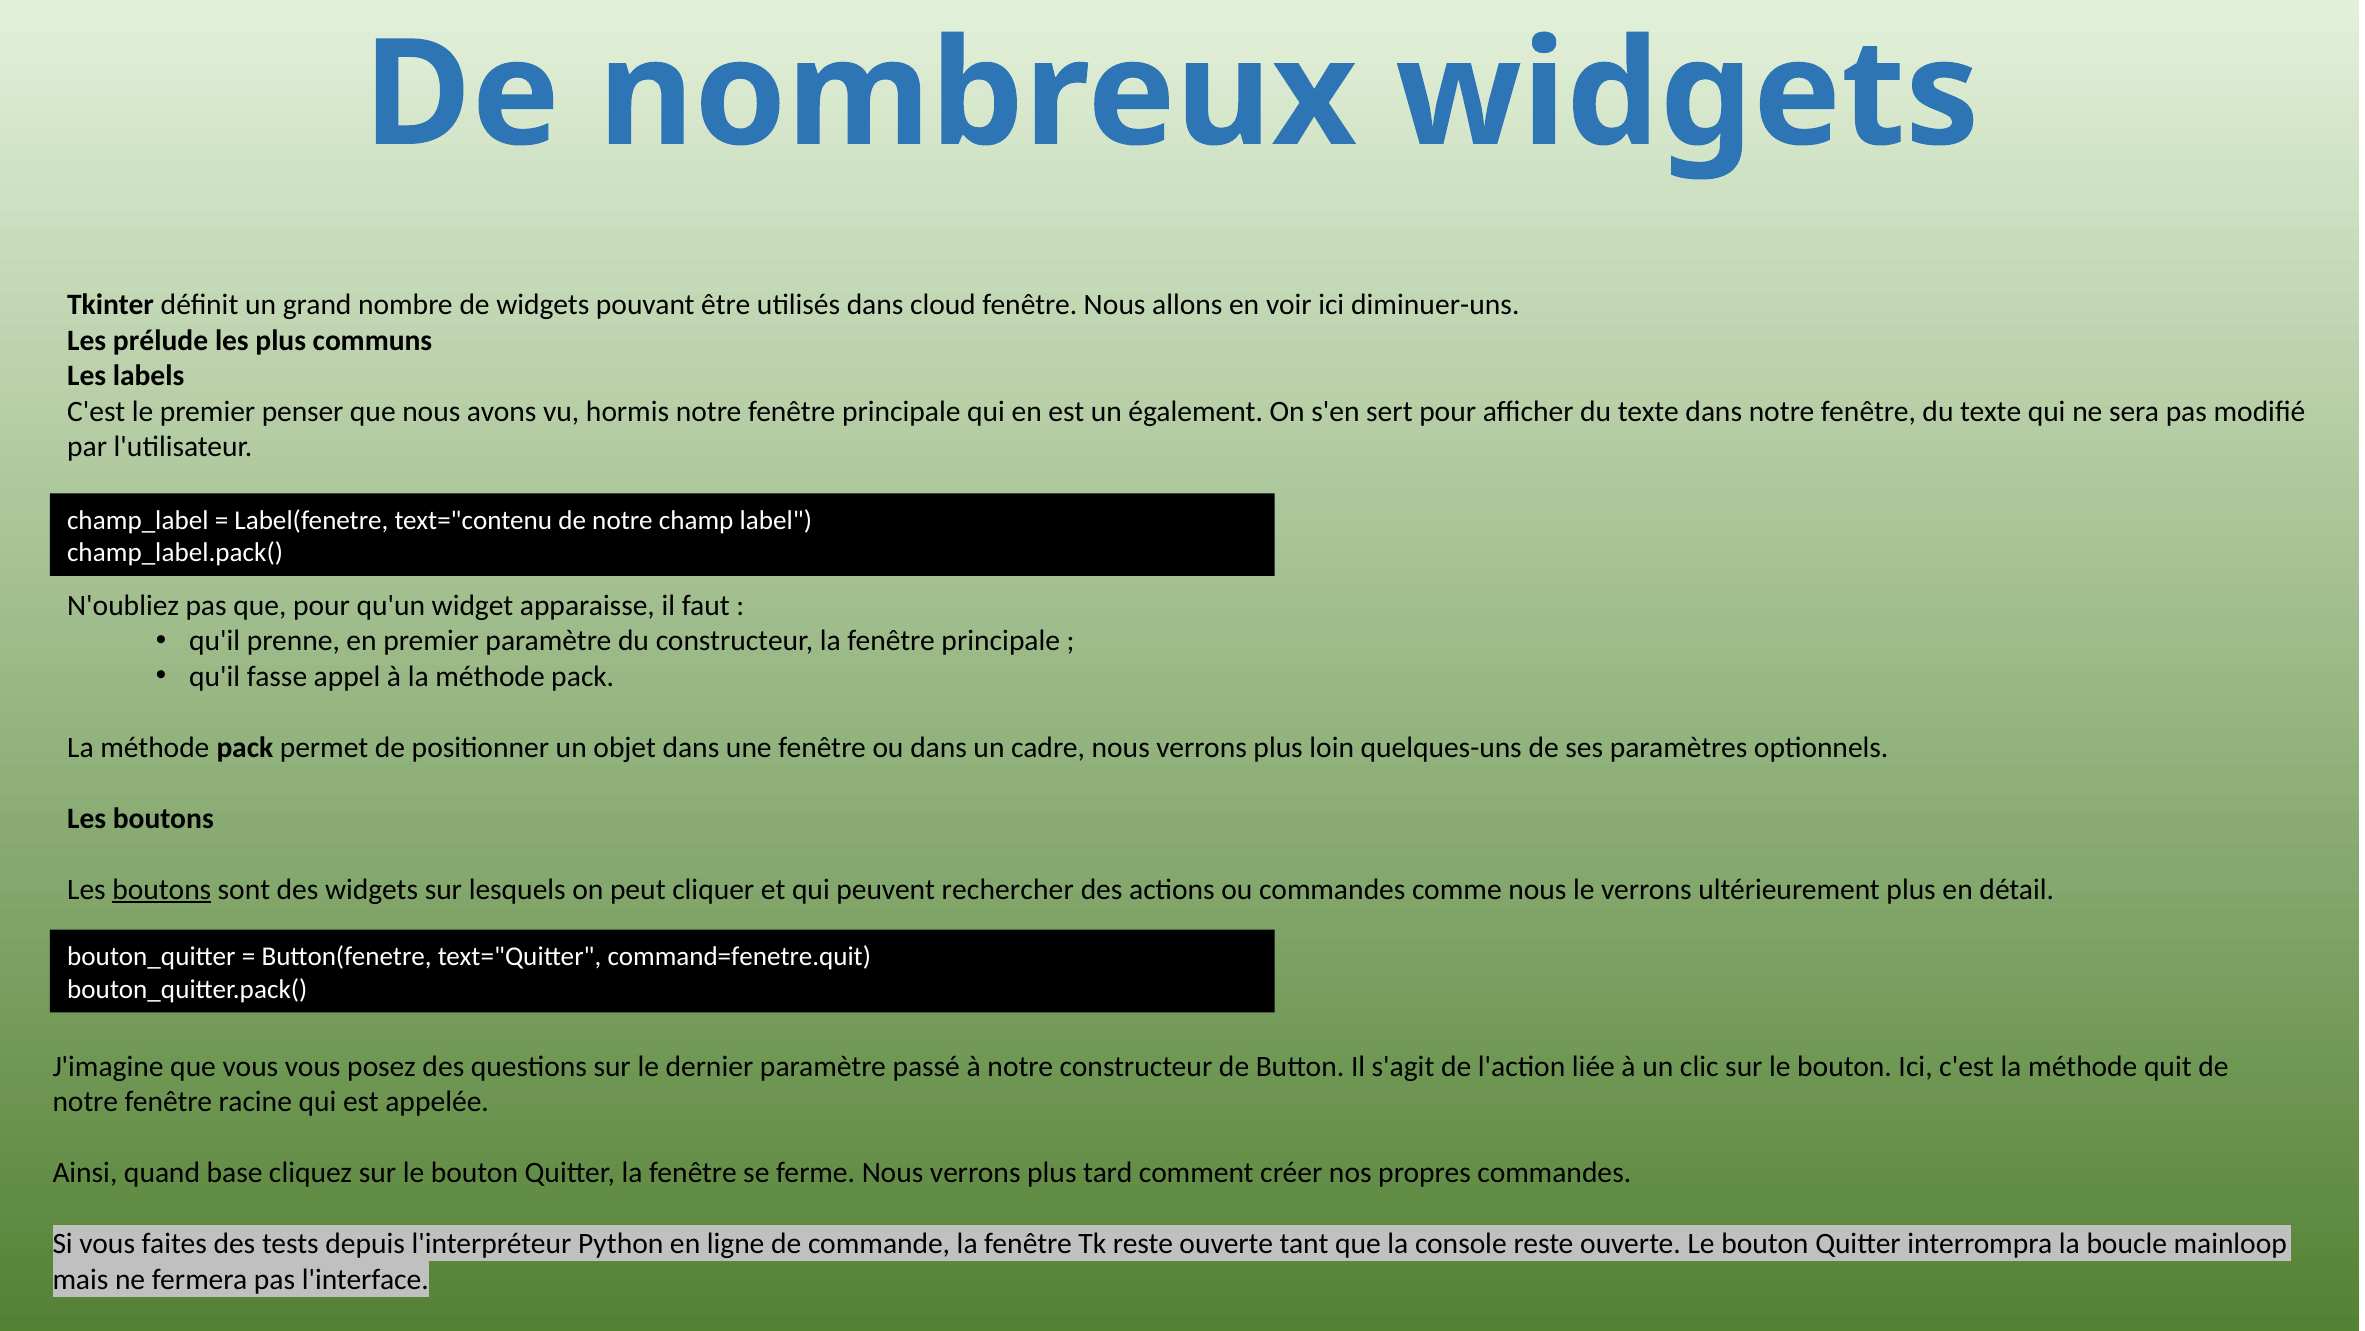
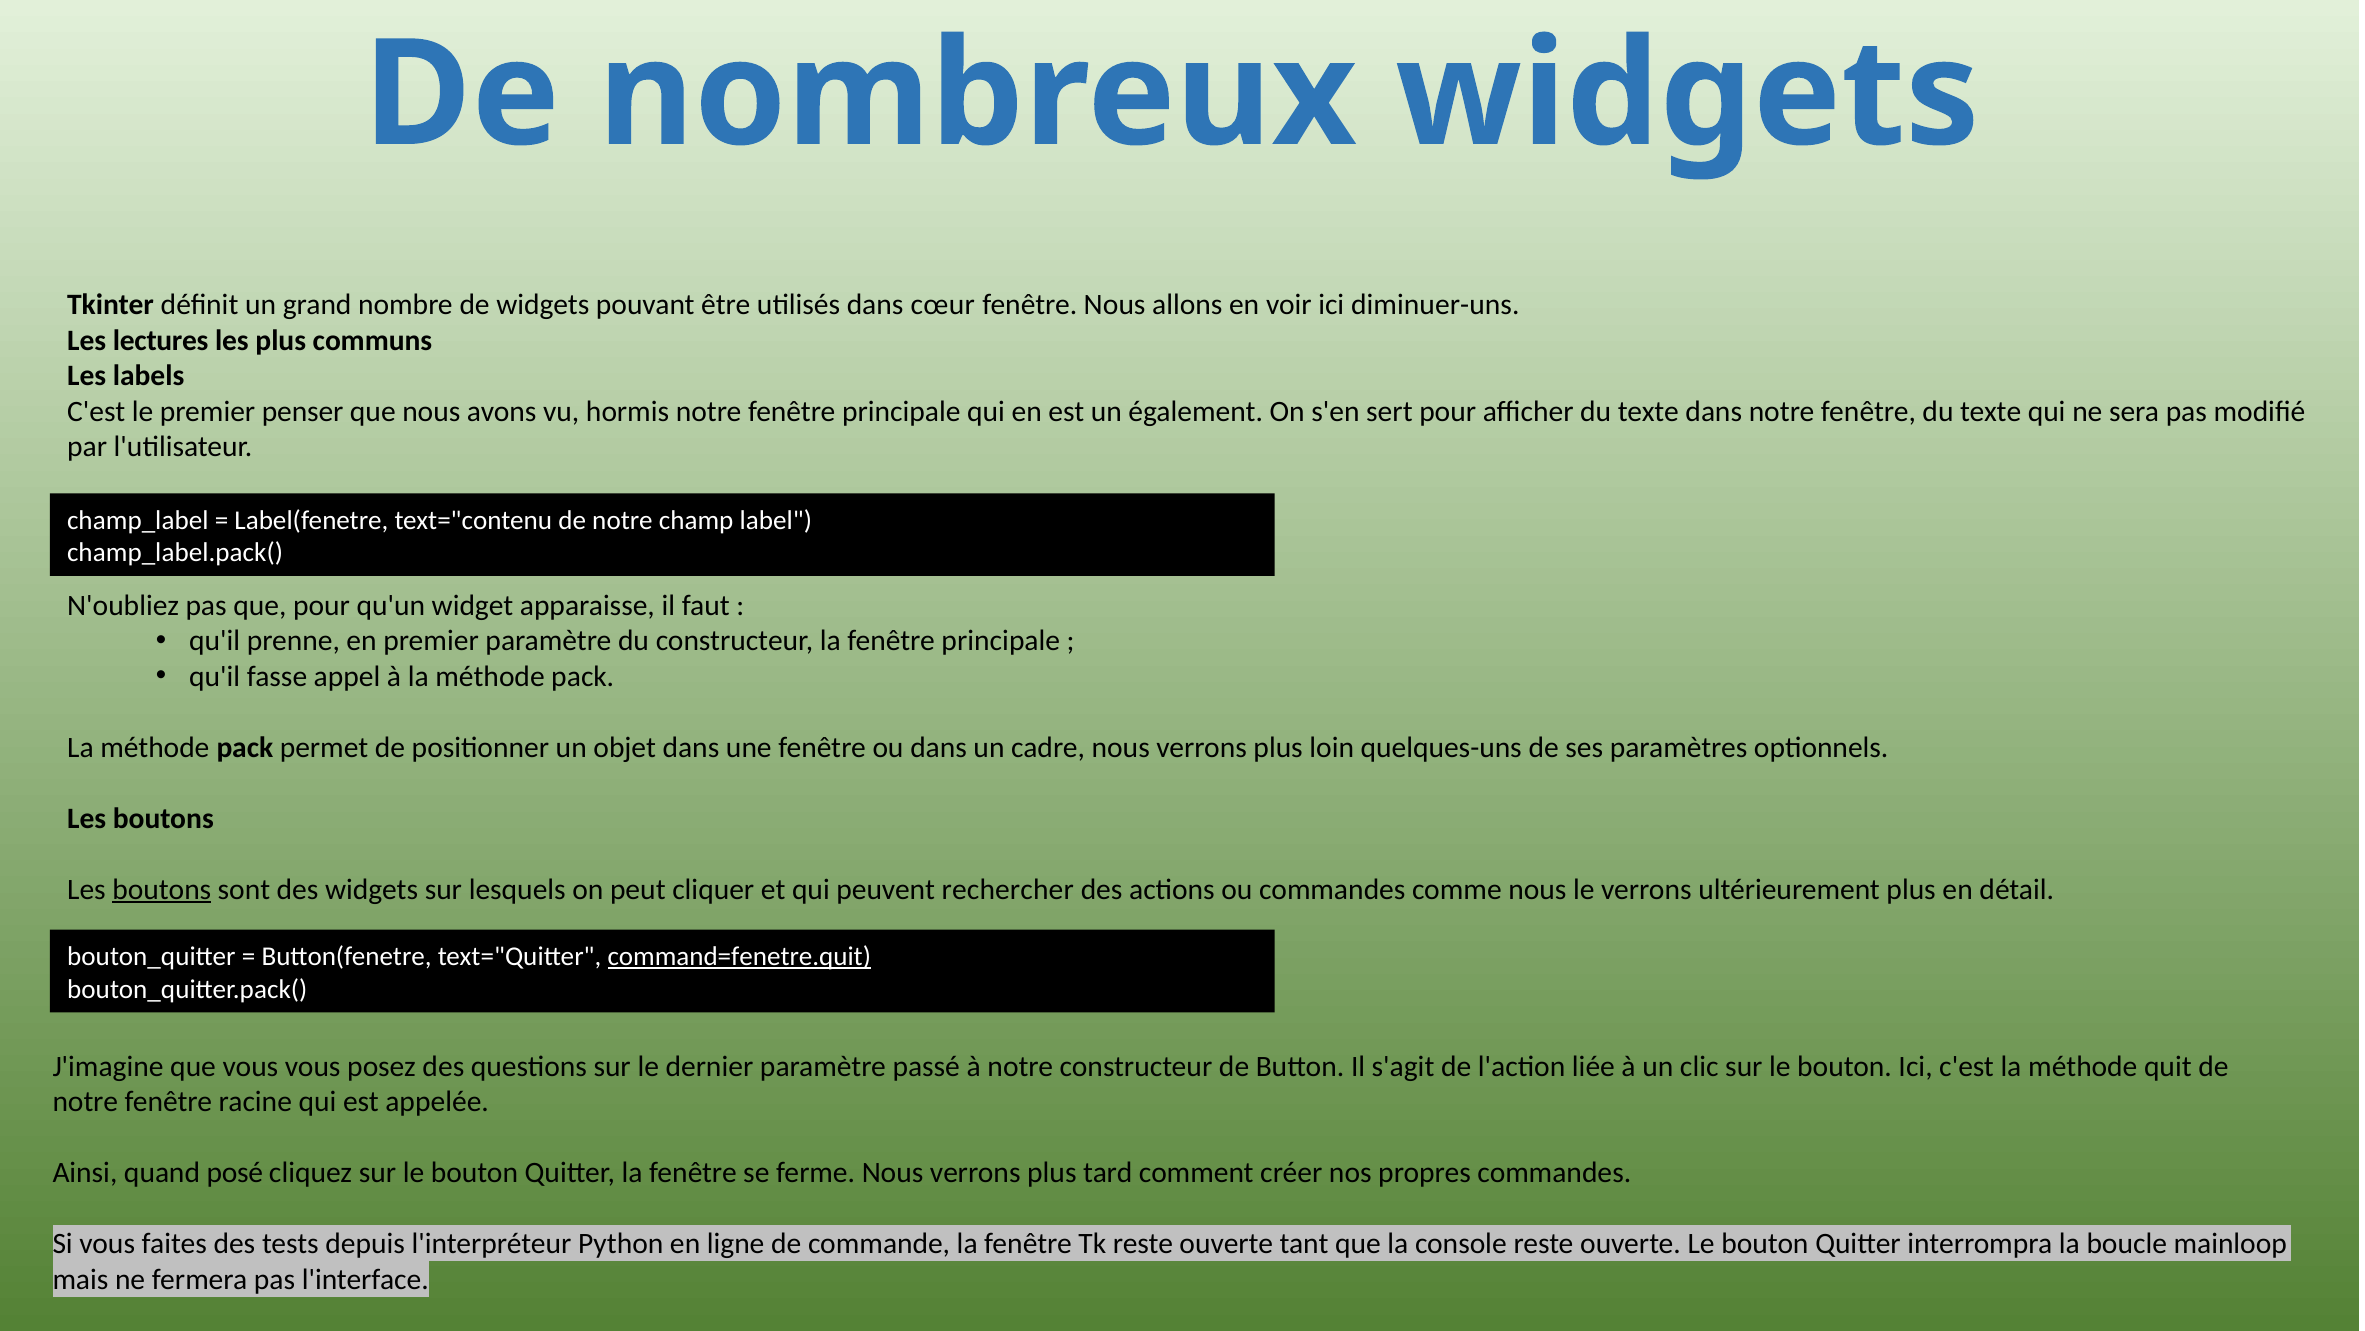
cloud: cloud -> cœur
prélude: prélude -> lectures
command=fenetre.quit underline: none -> present
base: base -> posé
